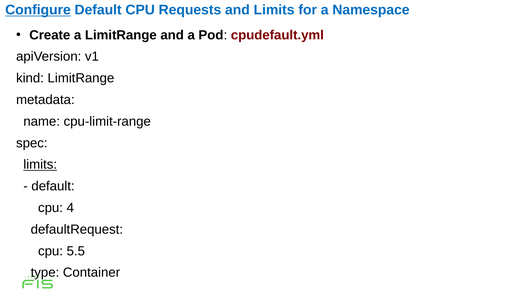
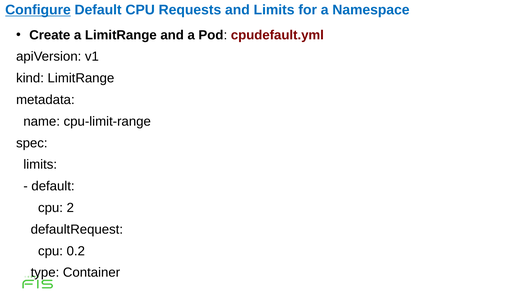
limits at (40, 165) underline: present -> none
4: 4 -> 2
5.5: 5.5 -> 0.2
